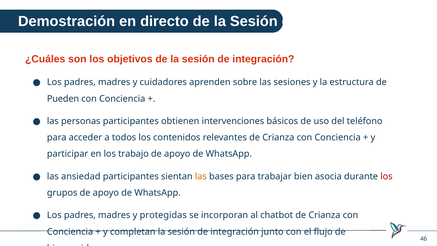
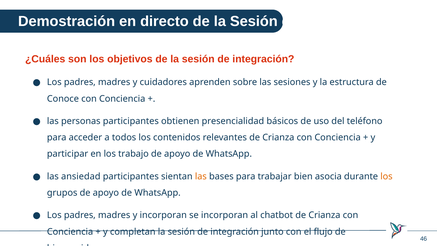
Pueden: Pueden -> Conoce
intervenciones: intervenciones -> presencialidad
los at (386, 176) colour: red -> orange
y protegidas: protegidas -> incorporan
